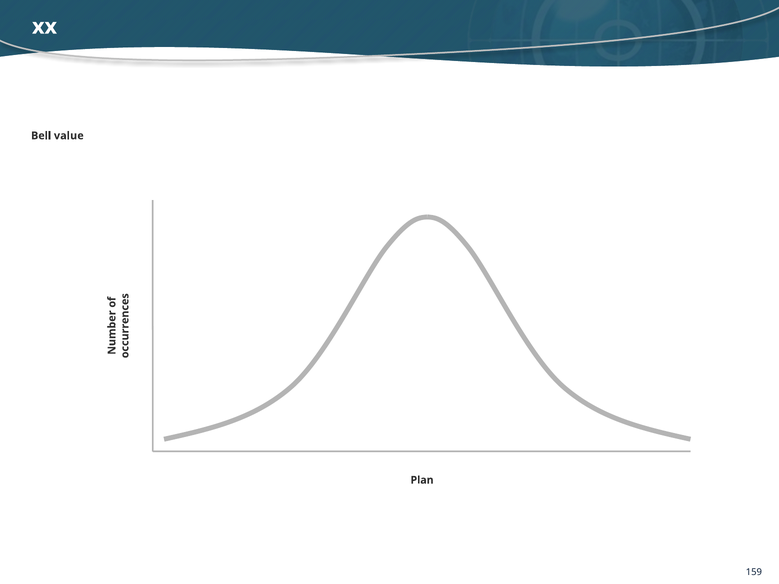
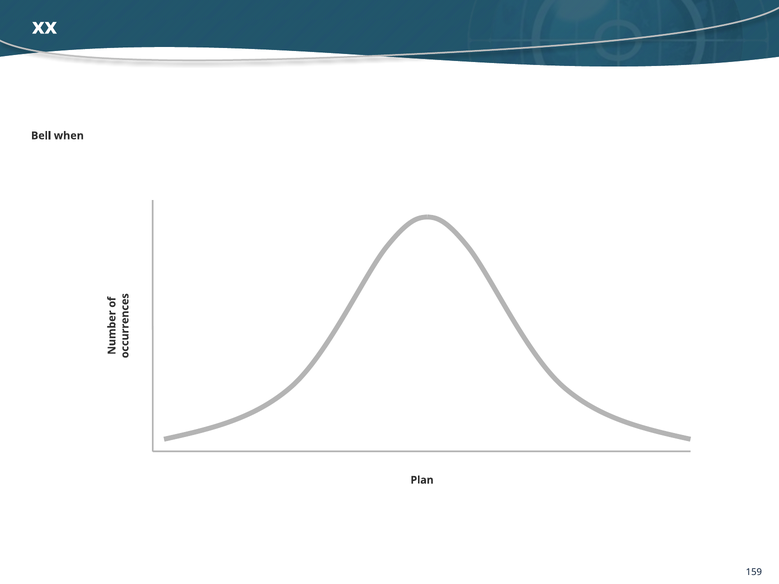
value: value -> when
